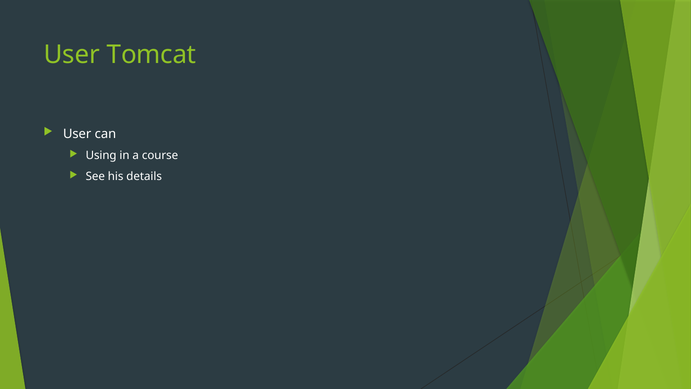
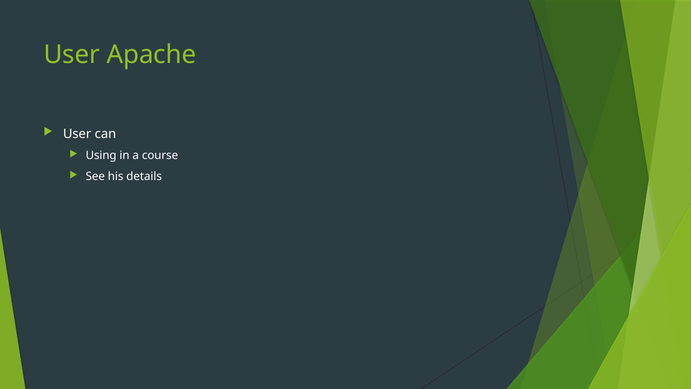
Tomcat: Tomcat -> Apache
